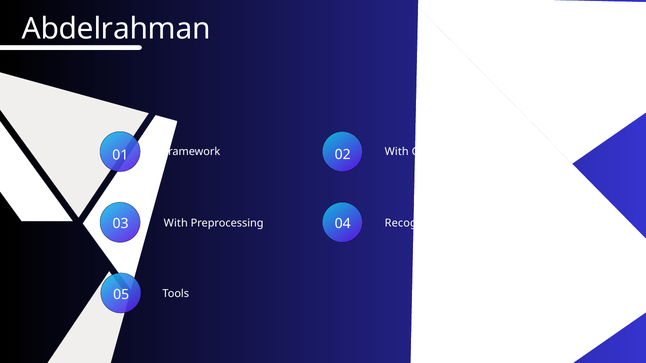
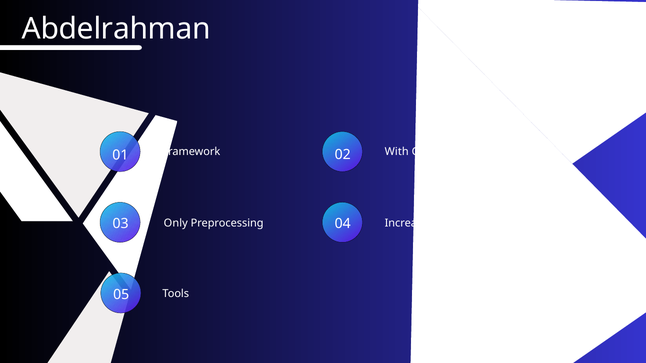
With at (176, 223): With -> Only
Recognize: Recognize -> Increasing
